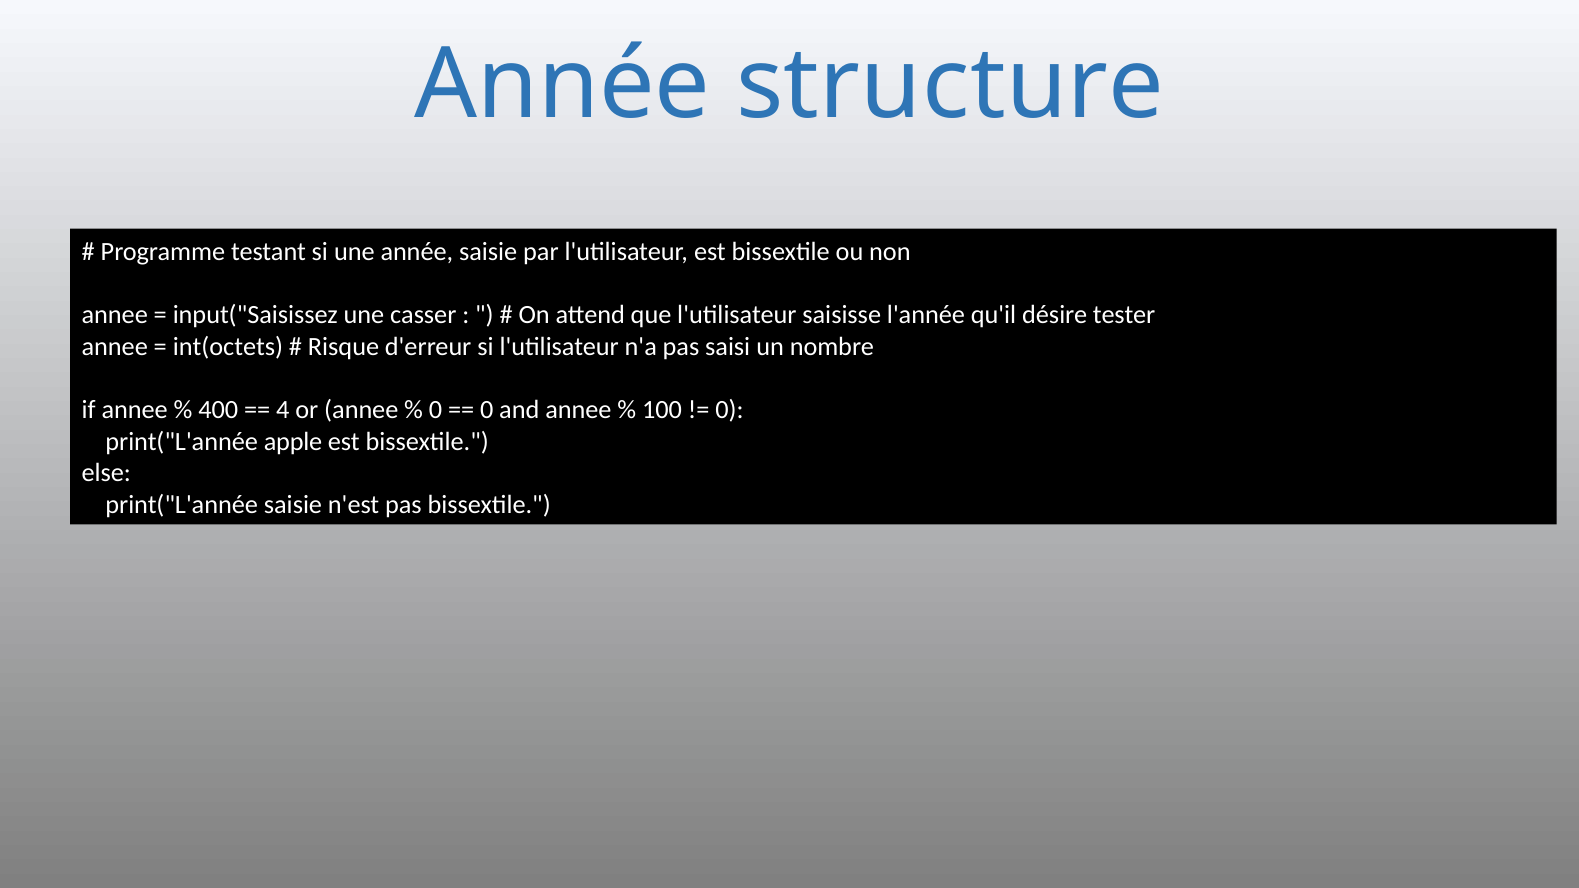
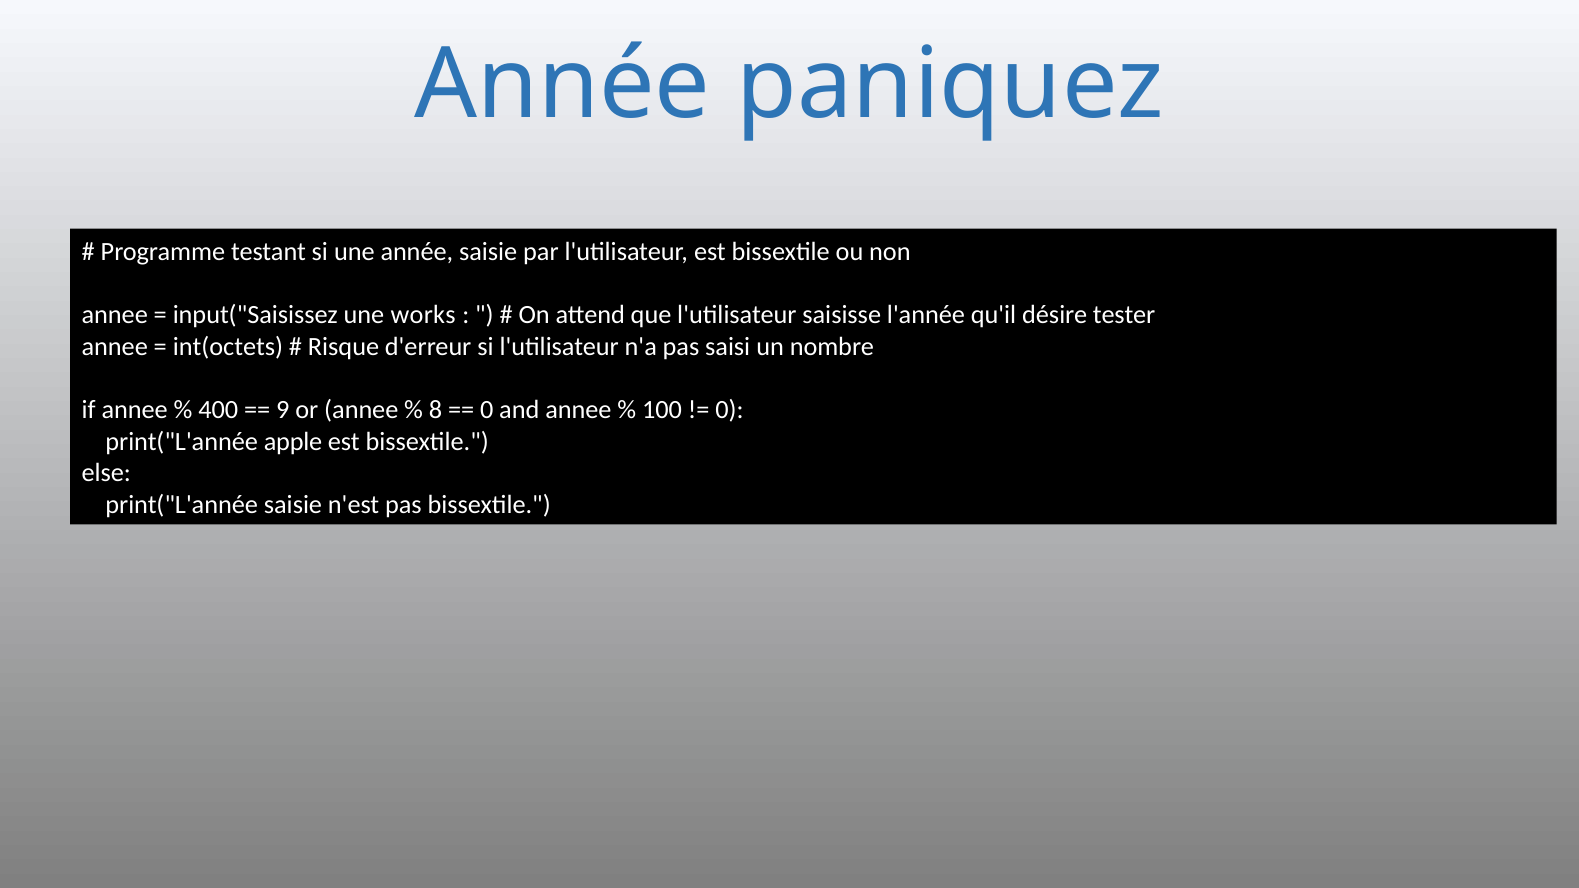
structure: structure -> paniquez
casser: casser -> works
4: 4 -> 9
0 at (436, 410): 0 -> 8
